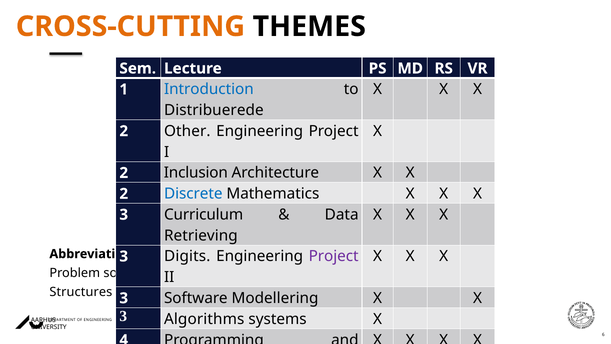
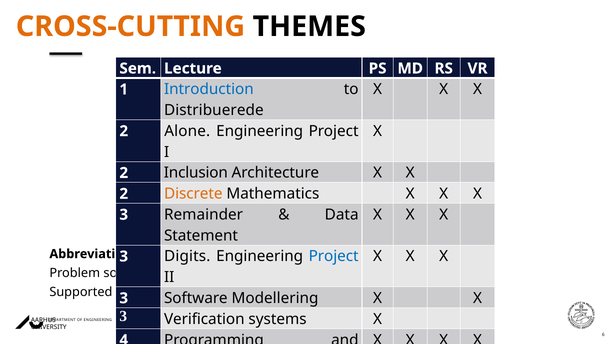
Other: Other -> Alone
Discrete colour: blue -> orange
Curriculum: Curriculum -> Remainder
Retrieving: Retrieving -> Statement
Project at (334, 256) colour: purple -> blue
Structures: Structures -> Supported
Algorithms: Algorithms -> Verification
